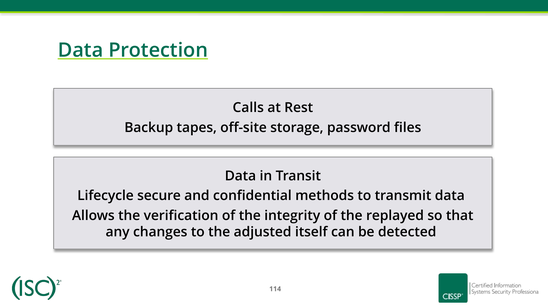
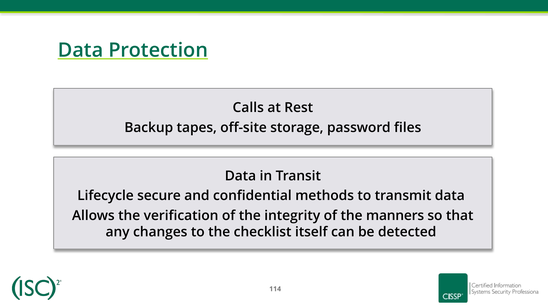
replayed: replayed -> manners
adjusted: adjusted -> checklist
